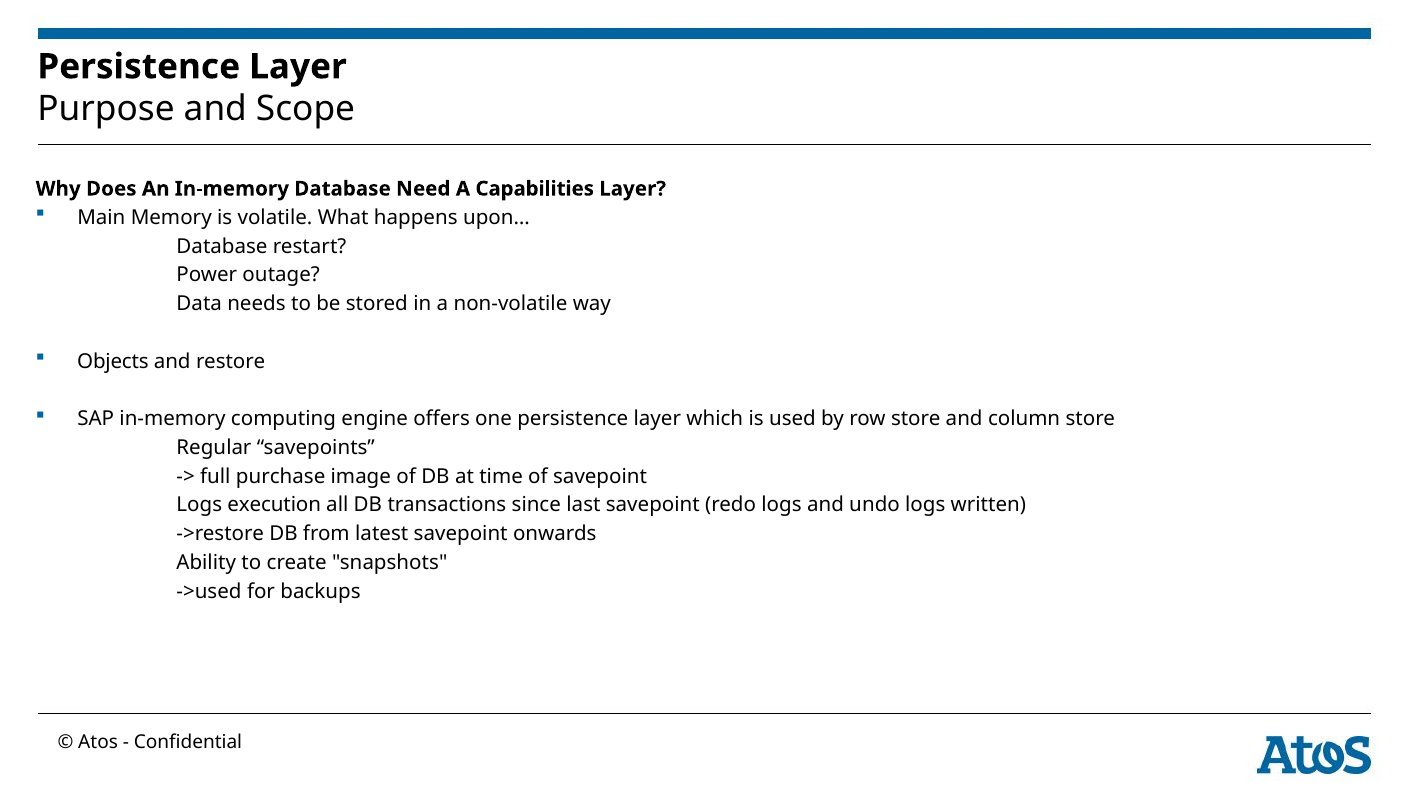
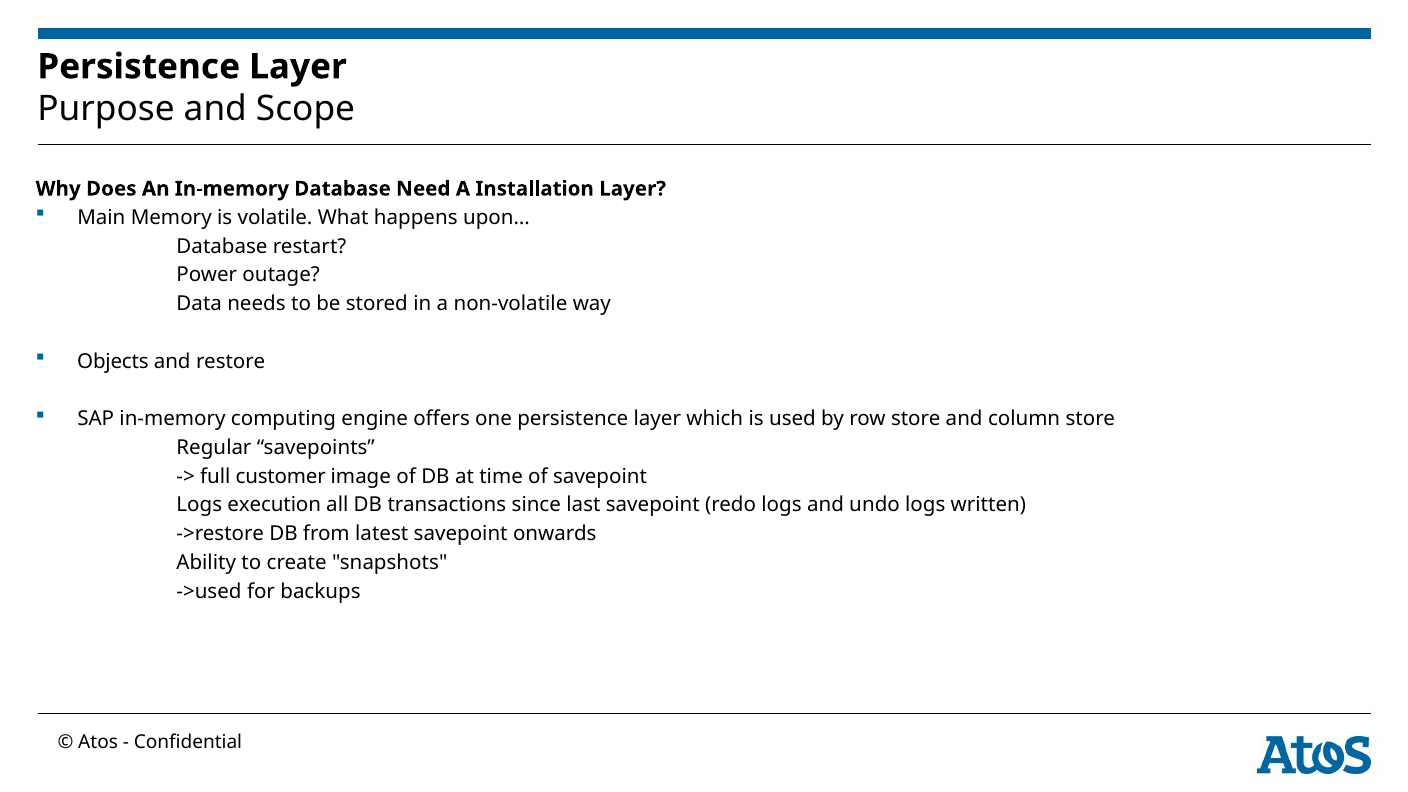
Capabilities: Capabilities -> Installation
purchase: purchase -> customer
